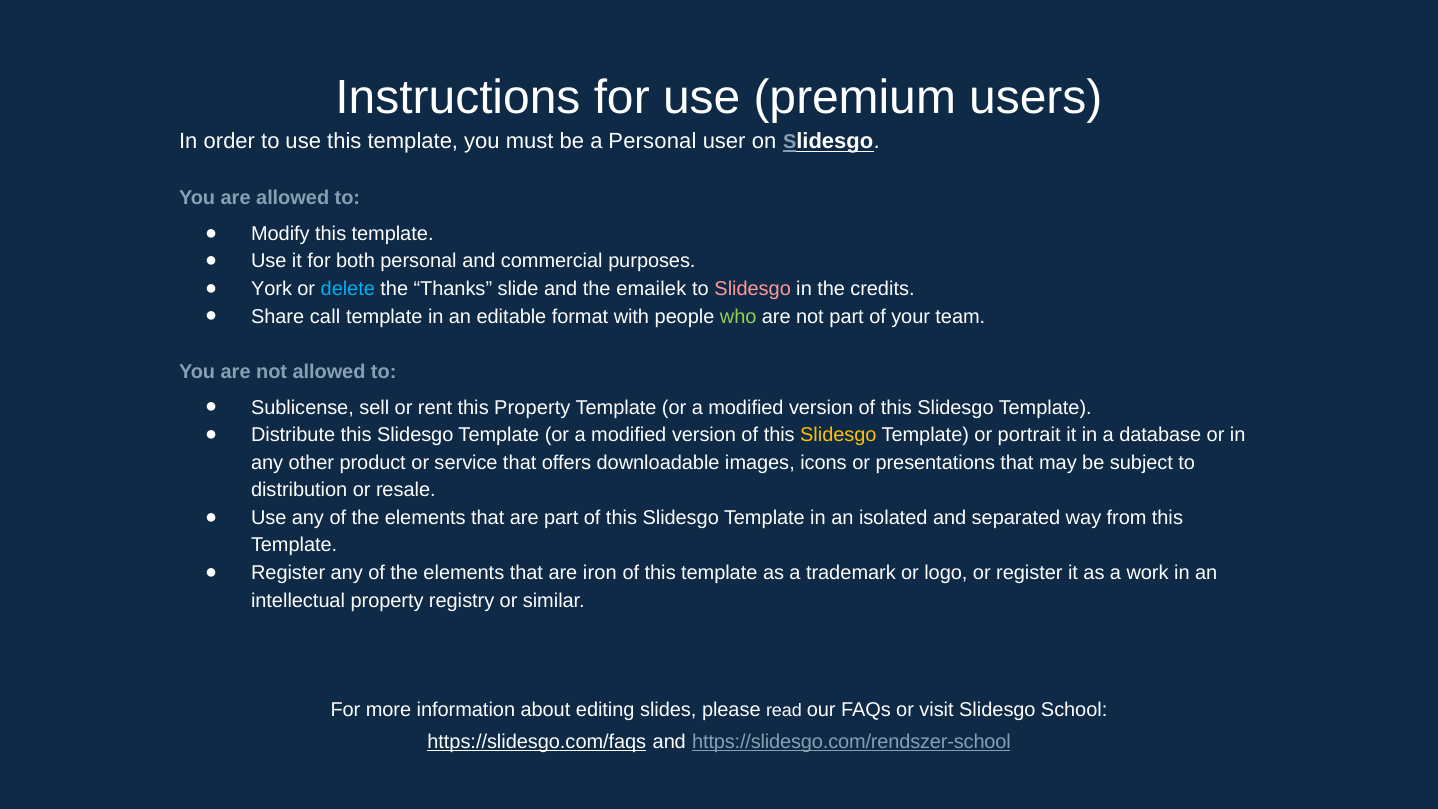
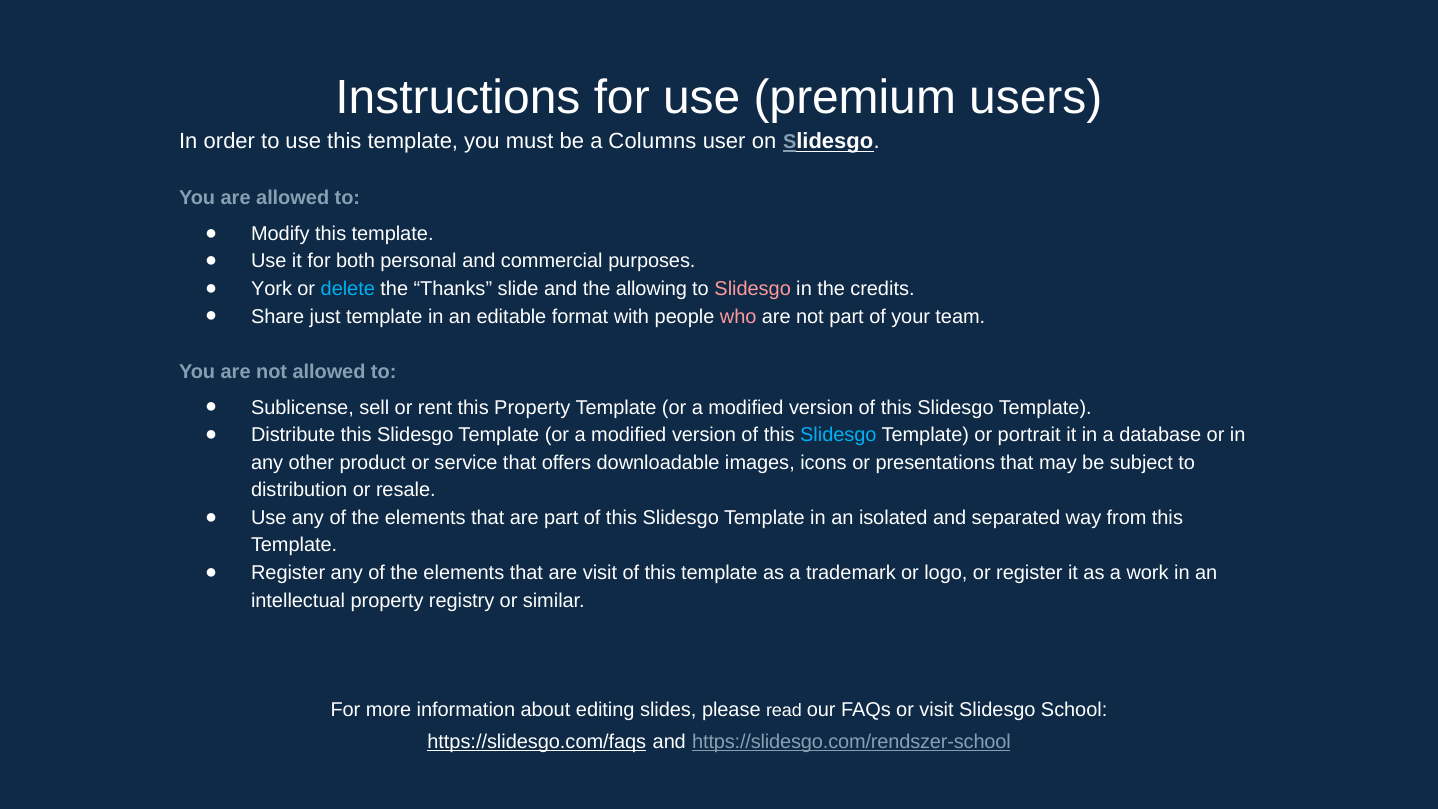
a Personal: Personal -> Columns
emailek: emailek -> allowing
call: call -> just
who colour: light green -> pink
Slidesgo at (838, 435) colour: yellow -> light blue
are iron: iron -> visit
